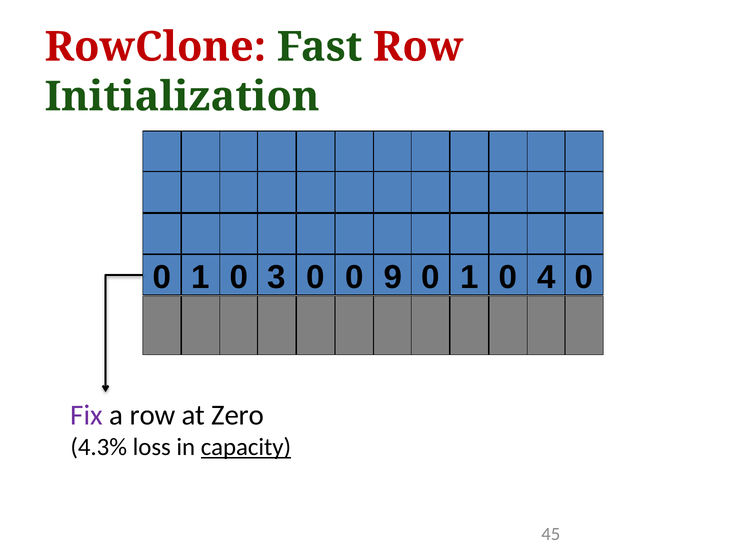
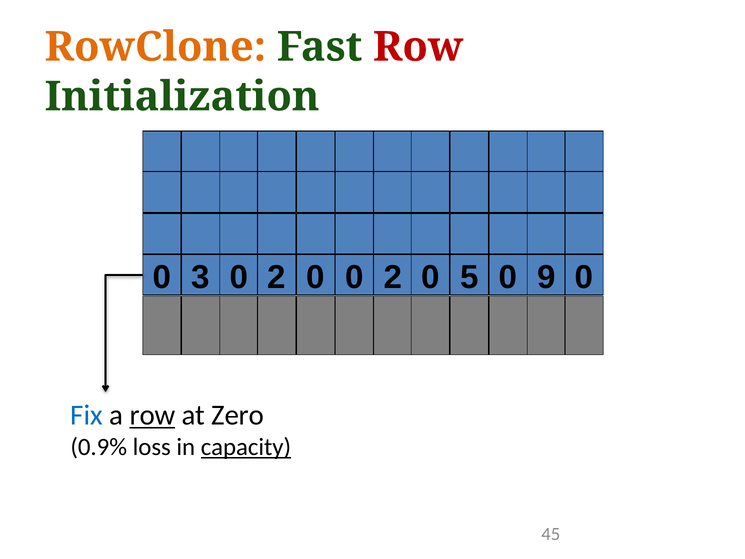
RowClone colour: red -> orange
1 at (201, 277): 1 -> 3
3 at (277, 277): 3 -> 2
0 0 9: 9 -> 2
1 at (469, 277): 1 -> 5
4: 4 -> 9
Fix colour: purple -> blue
row at (153, 415) underline: none -> present
4.3%: 4.3% -> 0.9%
